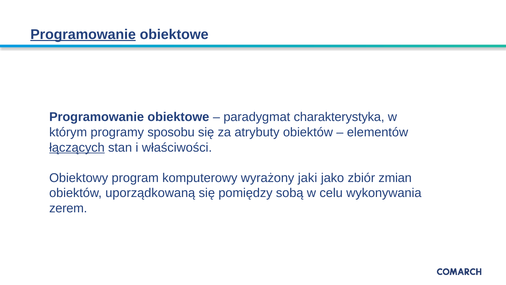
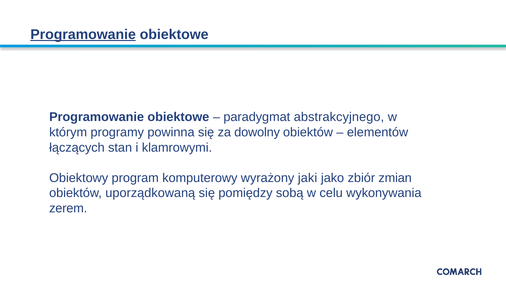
charakterystyka: charakterystyka -> abstrakcyjnego
sposobu: sposobu -> powinna
atrybuty: atrybuty -> dowolny
łączących underline: present -> none
właściwości: właściwości -> klamrowymi
